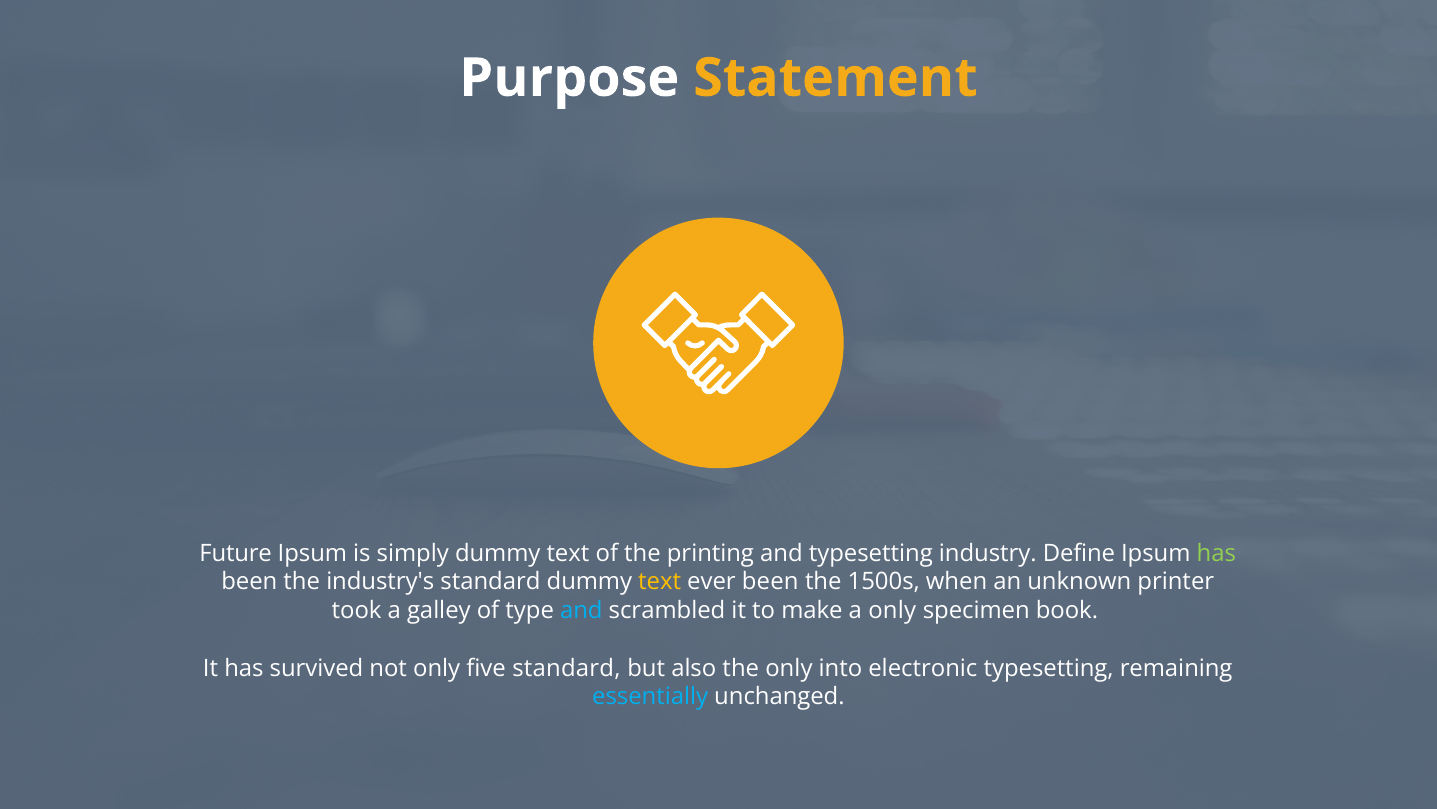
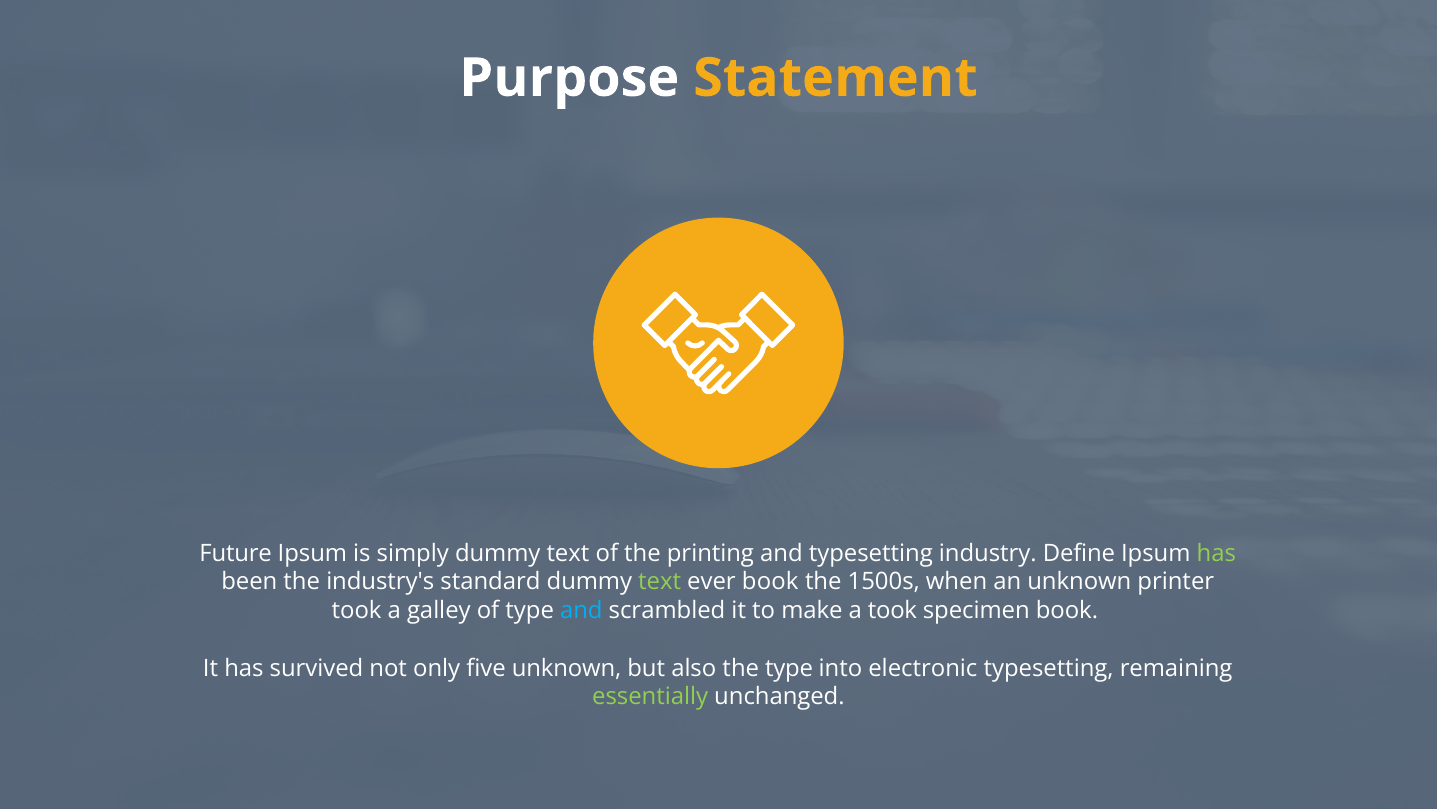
text at (660, 582) colour: yellow -> light green
ever been: been -> book
a only: only -> took
five standard: standard -> unknown
the only: only -> type
essentially colour: light blue -> light green
